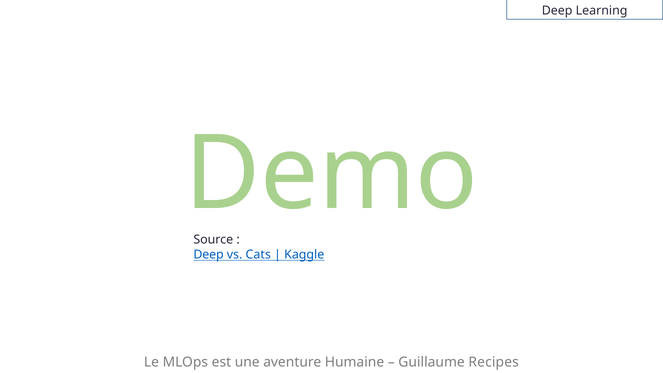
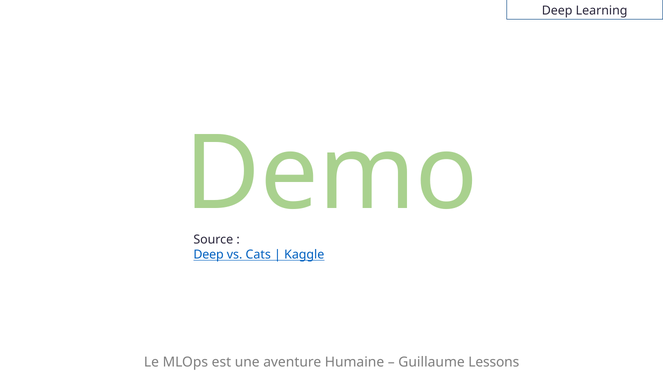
Recipes: Recipes -> Lessons
